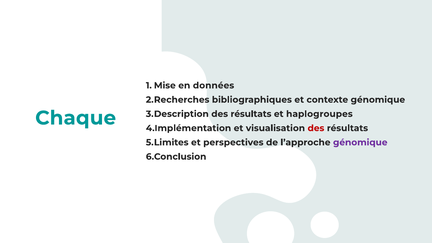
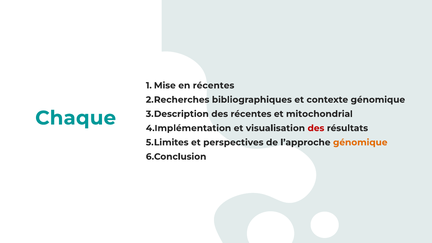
en données: données -> récentes
résultats at (251, 114): résultats -> récentes
haplogroupes: haplogroupes -> mitochondrial
génomique at (360, 142) colour: purple -> orange
